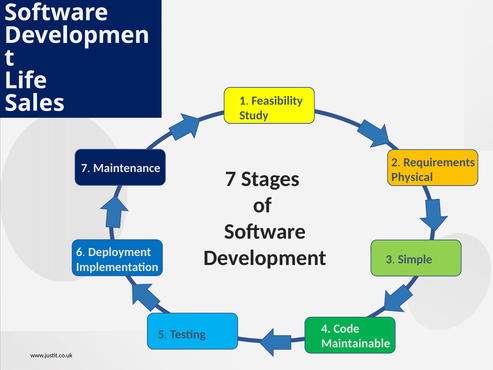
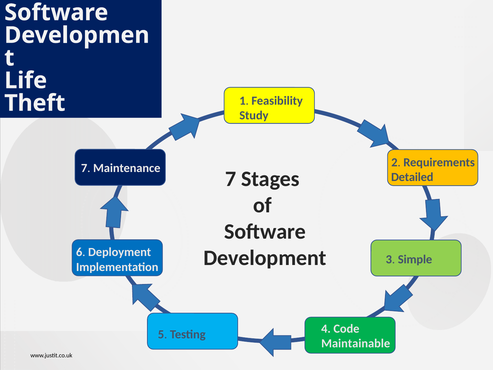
Sales: Sales -> Theft
Physical: Physical -> Detailed
